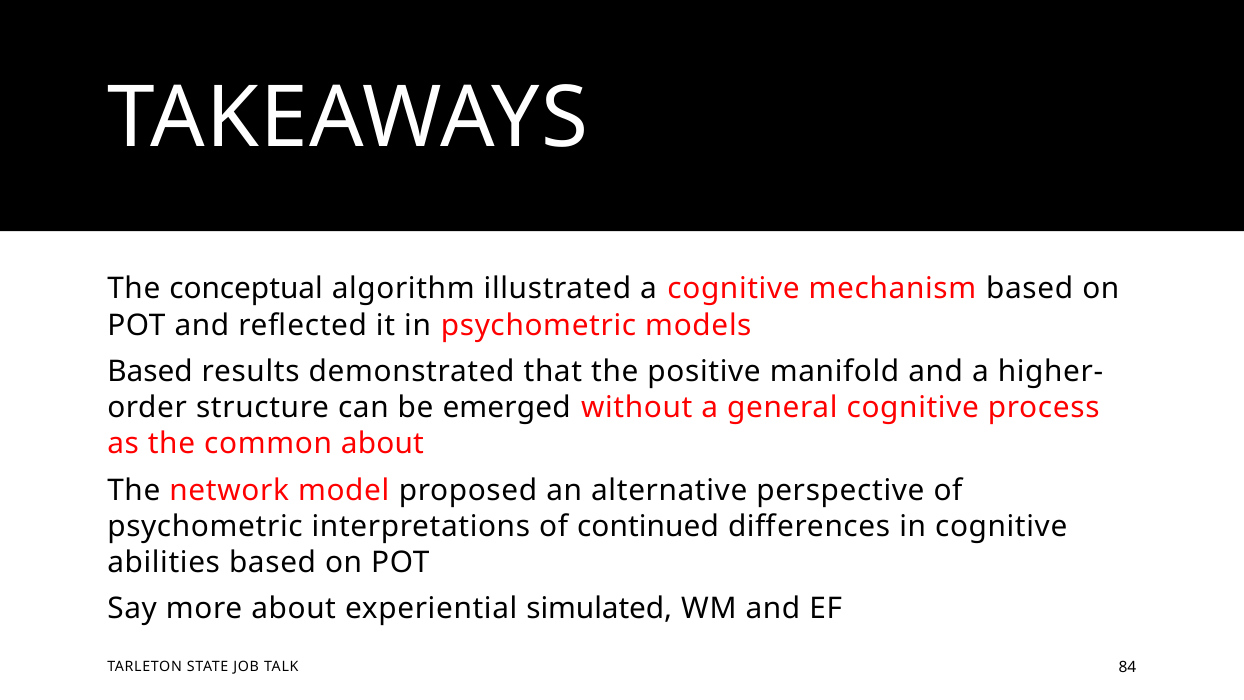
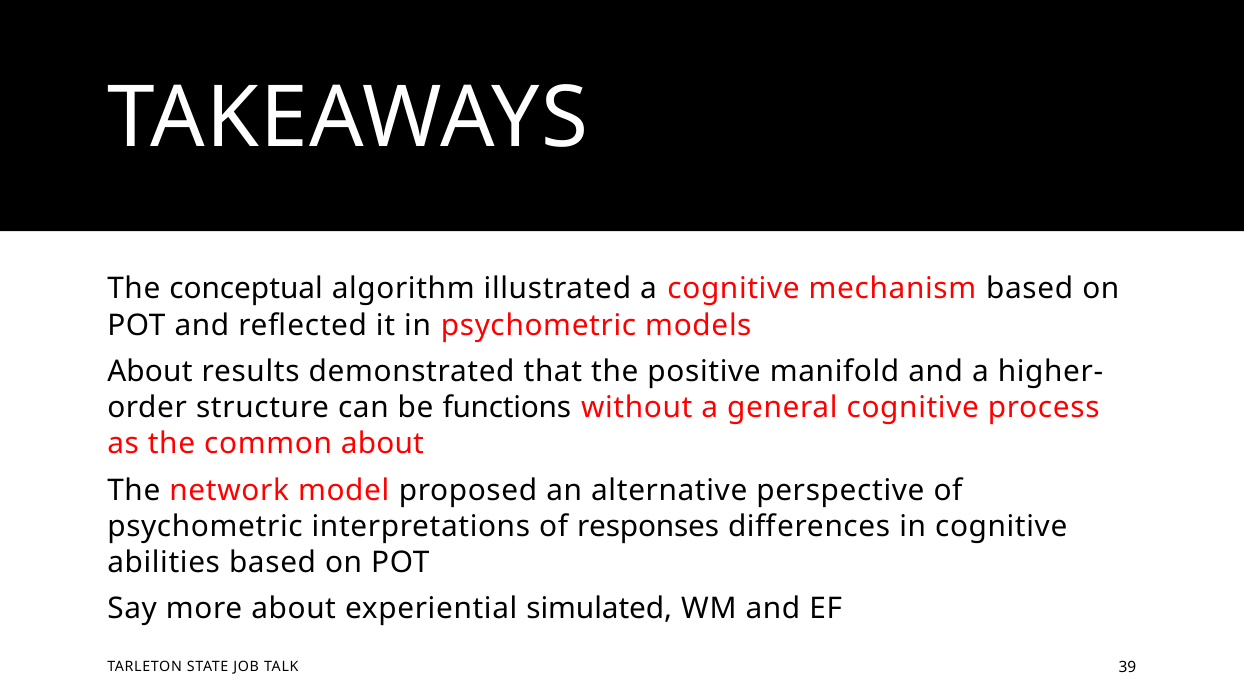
Based at (150, 371): Based -> About
emerged: emerged -> functions
continued: continued -> responses
84: 84 -> 39
